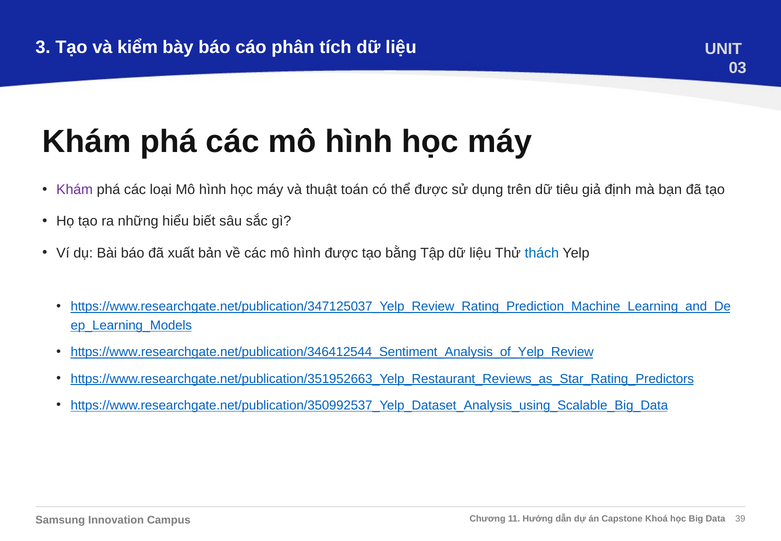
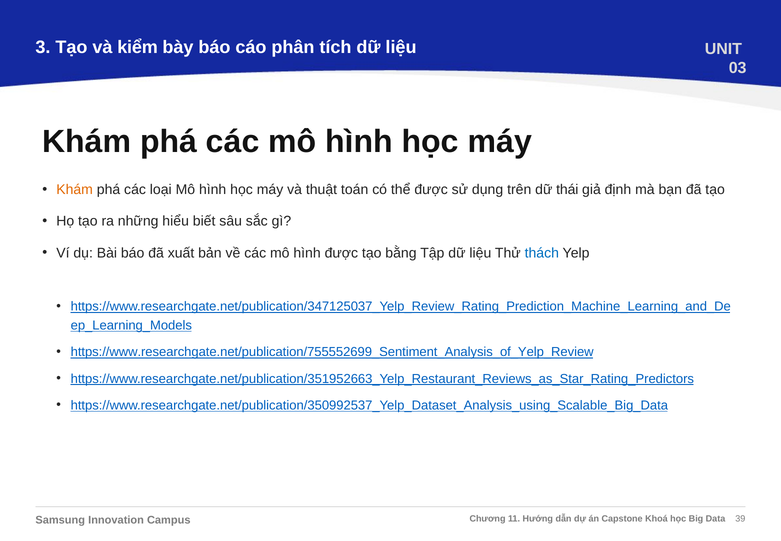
Khám at (75, 190) colour: purple -> orange
tiêu: tiêu -> thái
https://www.researchgate.net/publication/346412544_Sentiment_Analysis_of_Yelp_Review: https://www.researchgate.net/publication/346412544_Sentiment_Analysis_of_Yelp_Review -> https://www.researchgate.net/publication/755552699_Sentiment_Analysis_of_Yelp_Review
